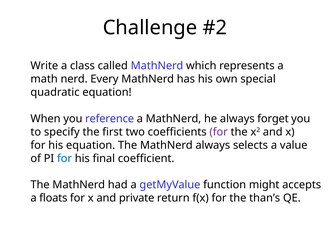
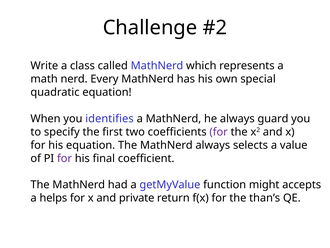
reference: reference -> identifies
forget: forget -> guard
for at (64, 158) colour: blue -> purple
floats: floats -> helps
